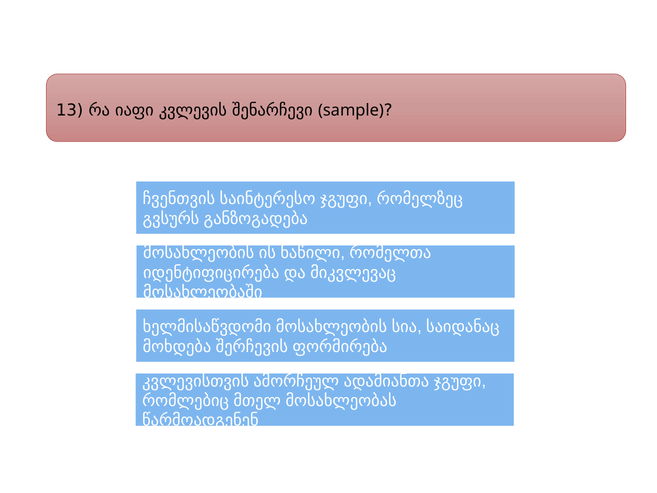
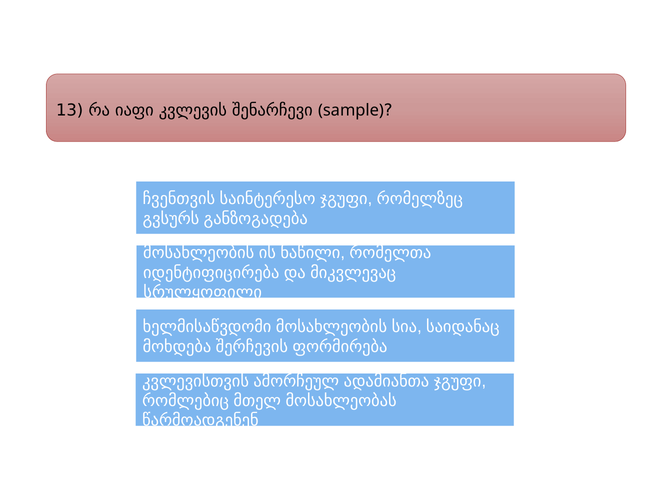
მოსახლეობაში: მოსახლეობაში -> სრულყოფილი
